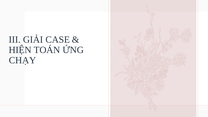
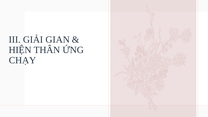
CASE: CASE -> GIAN
TOÁN: TOÁN -> THÂN
